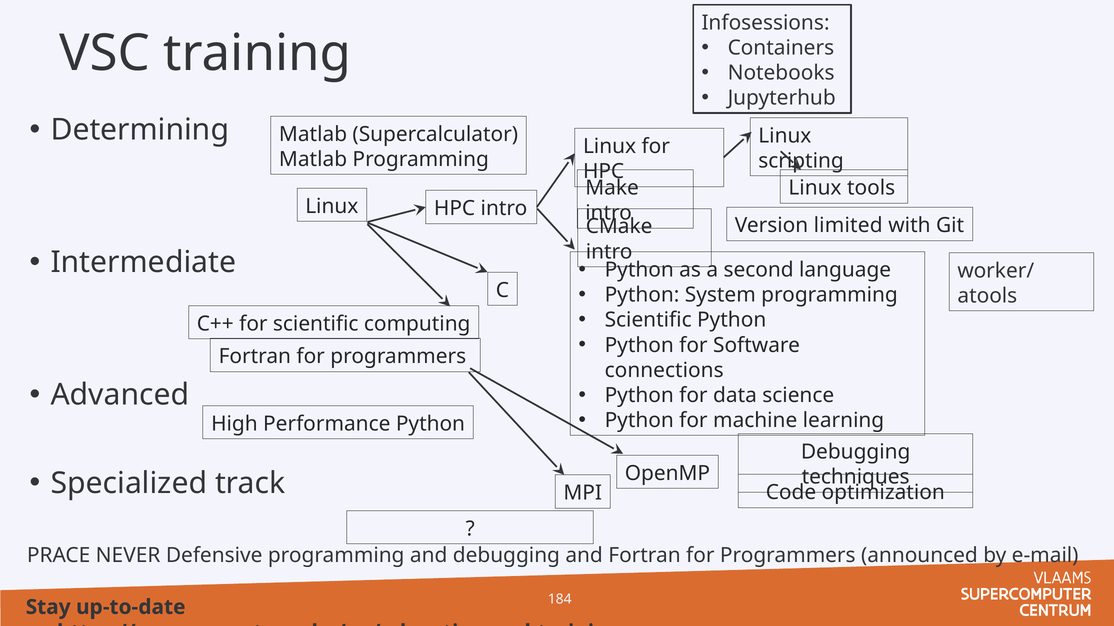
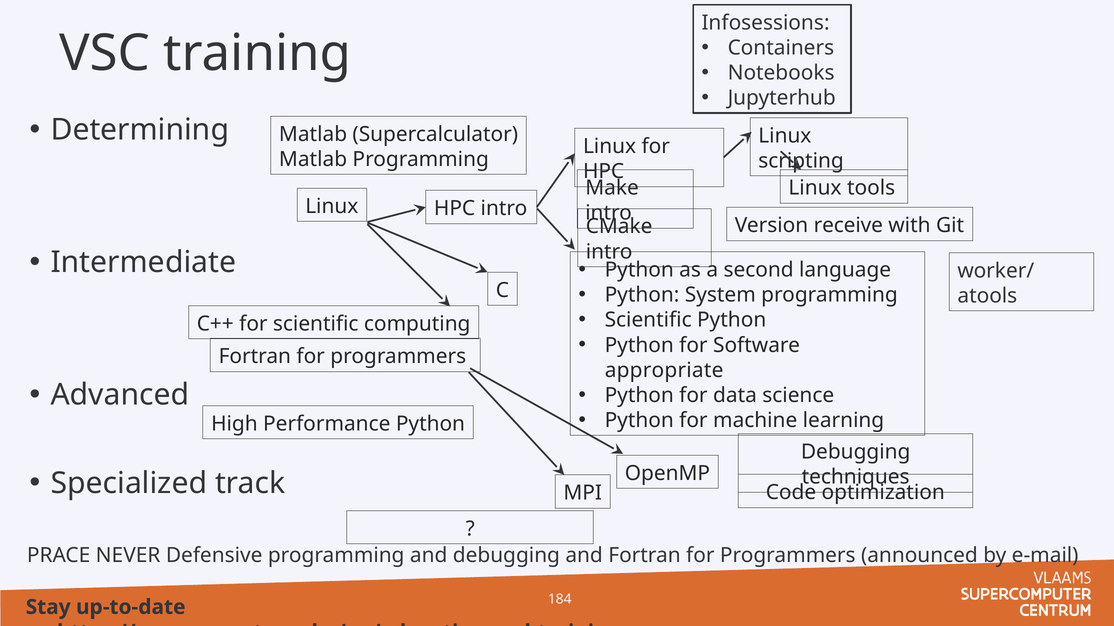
limited: limited -> receive
connections: connections -> appropriate
